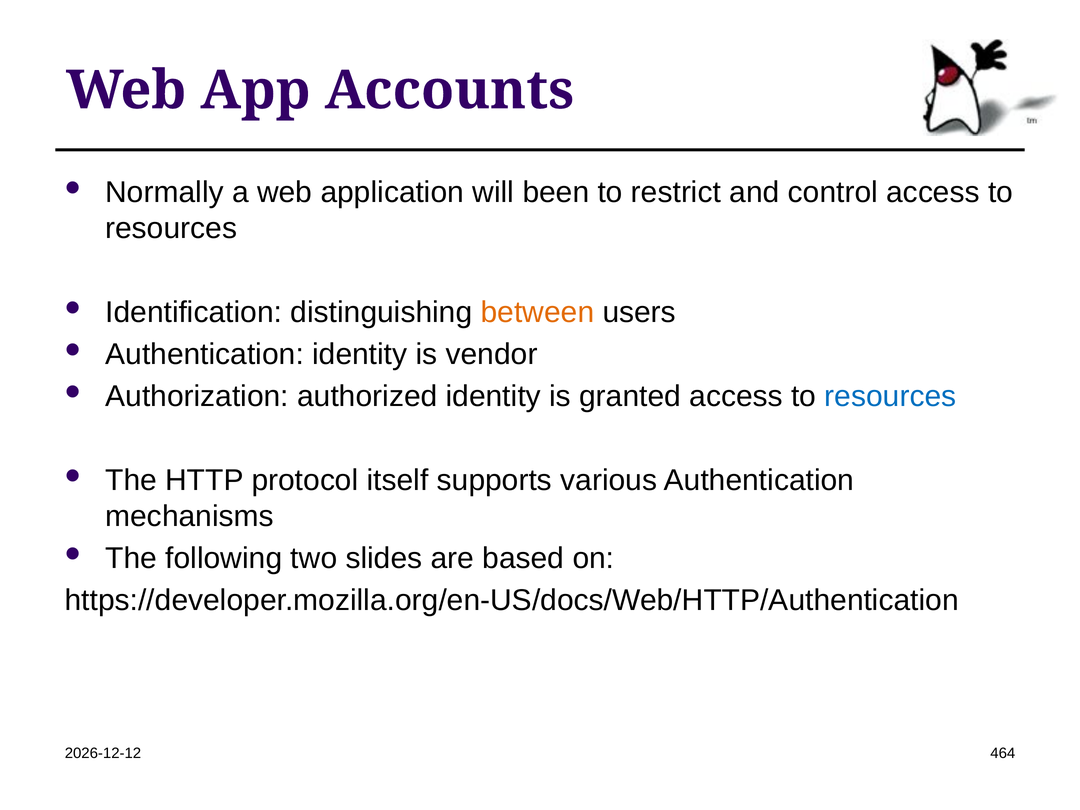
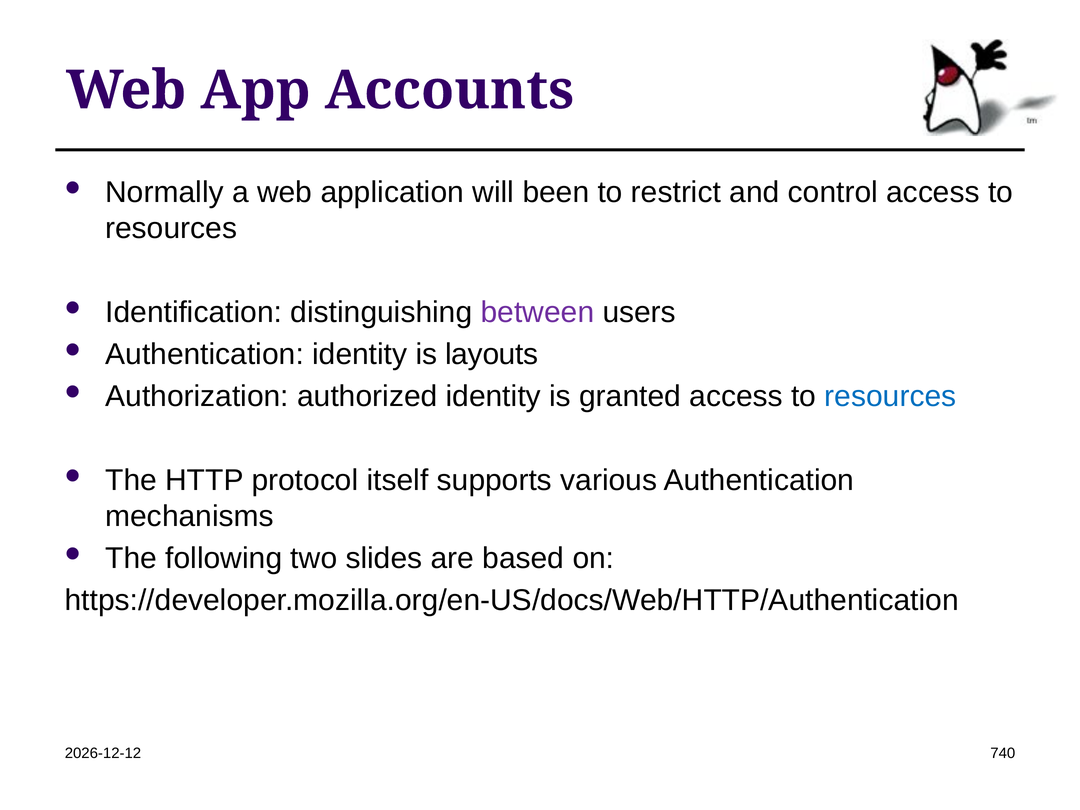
between colour: orange -> purple
vendor: vendor -> layouts
464: 464 -> 740
